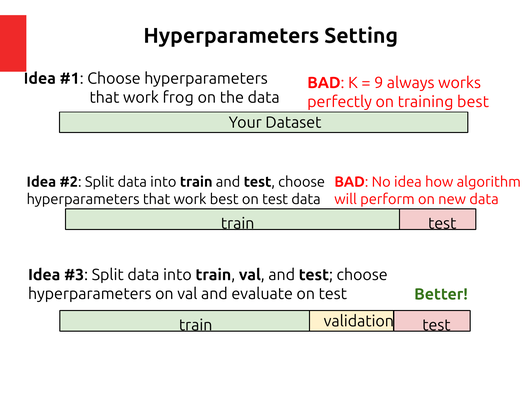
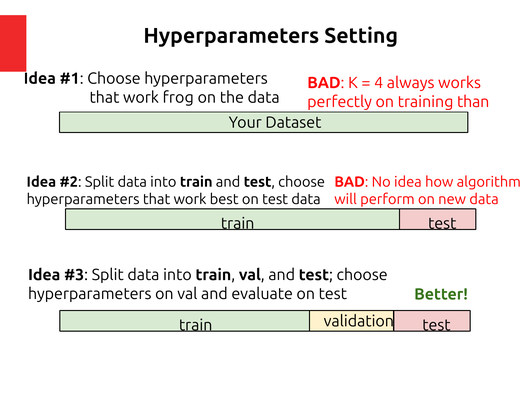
9: 9 -> 4
training best: best -> than
